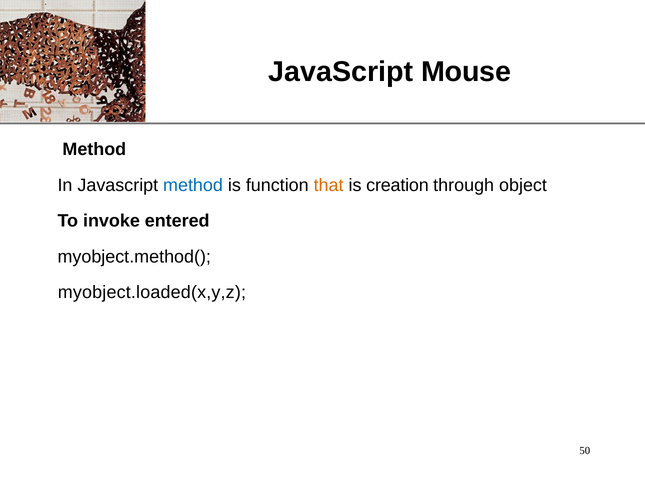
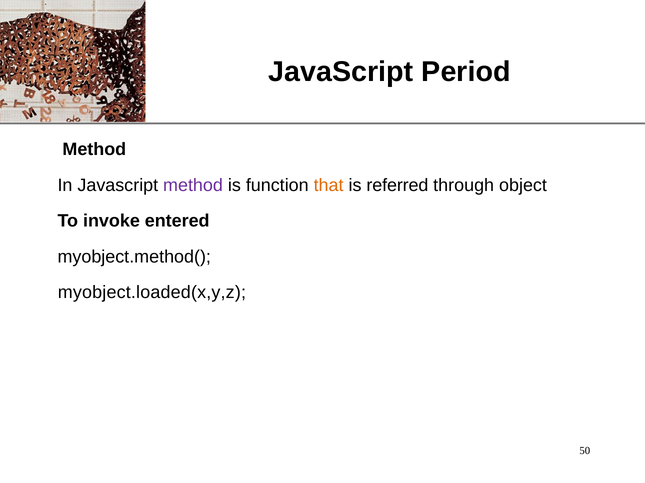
Mouse: Mouse -> Period
method at (193, 185) colour: blue -> purple
creation: creation -> referred
